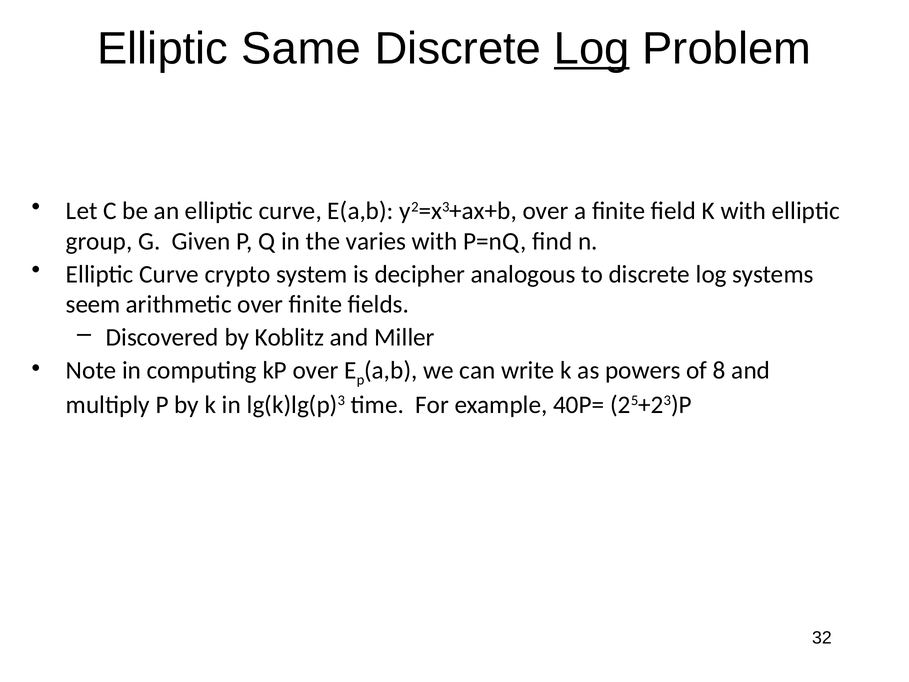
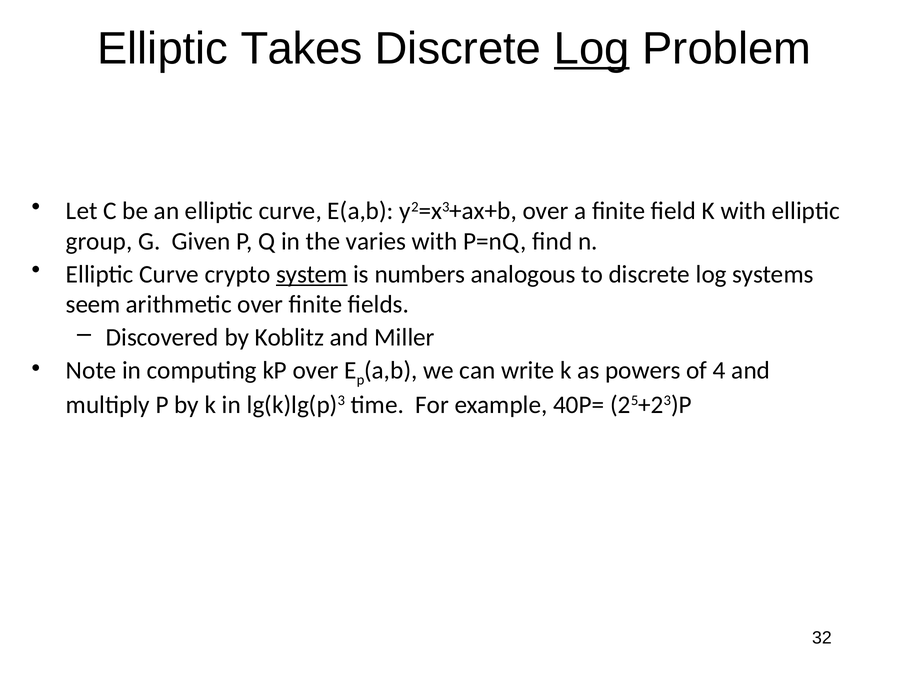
Same: Same -> Takes
system underline: none -> present
decipher: decipher -> numbers
8: 8 -> 4
